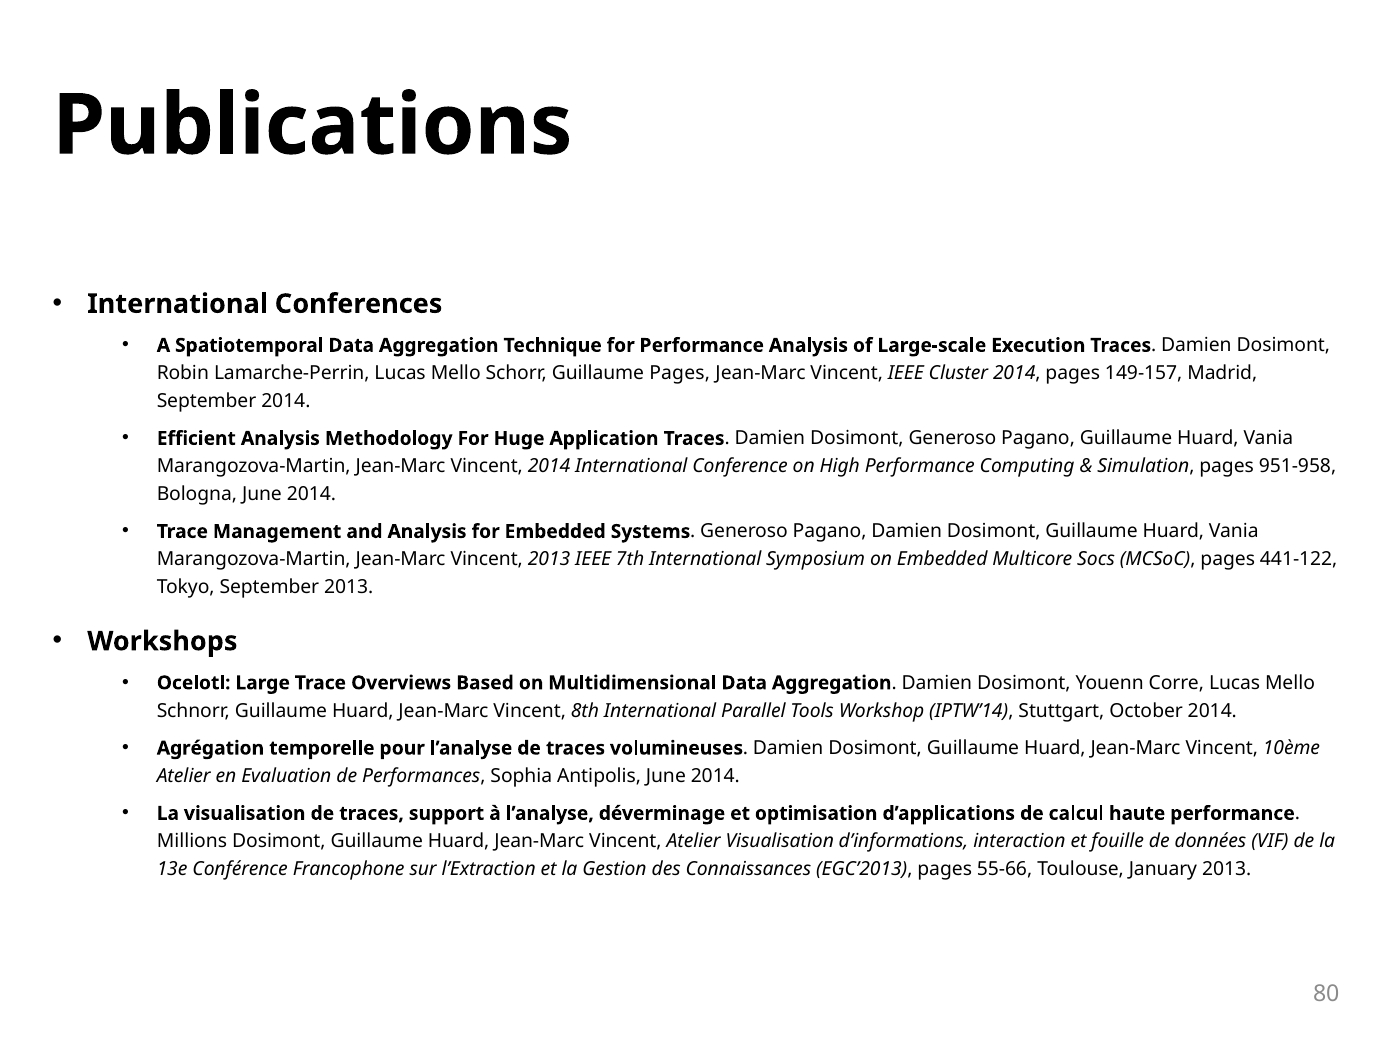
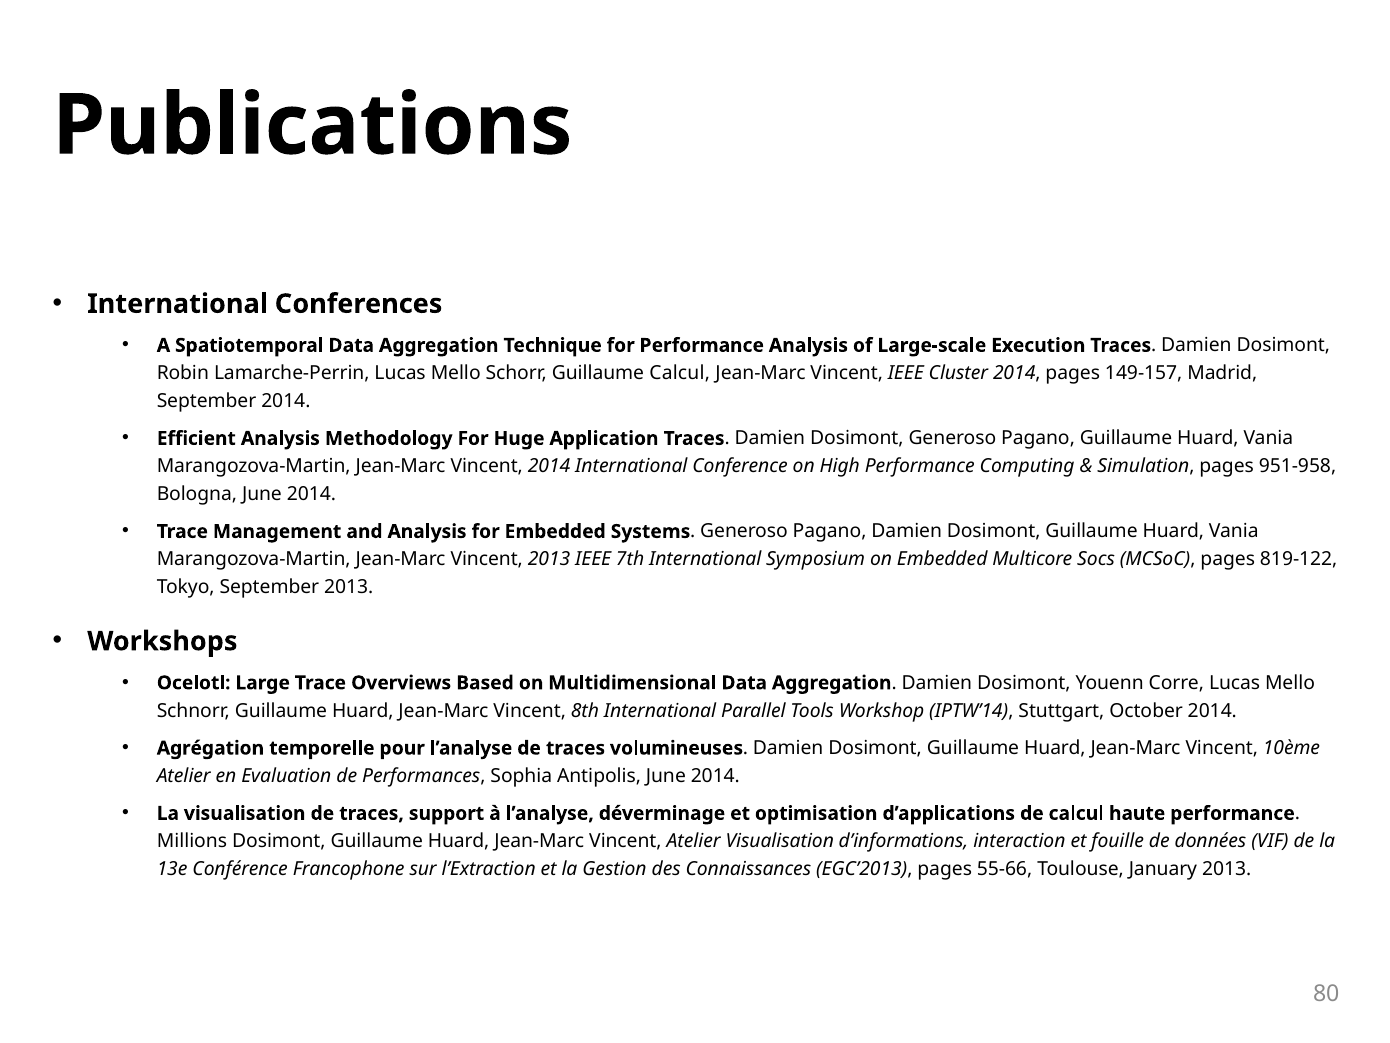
Guillaume Pages: Pages -> Calcul
441-122: 441-122 -> 819-122
